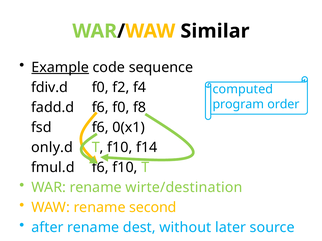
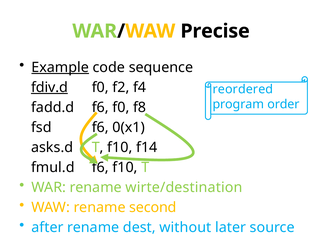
Similar: Similar -> Precise
fdiv.d underline: none -> present
computed: computed -> reordered
only.d: only.d -> asks.d
